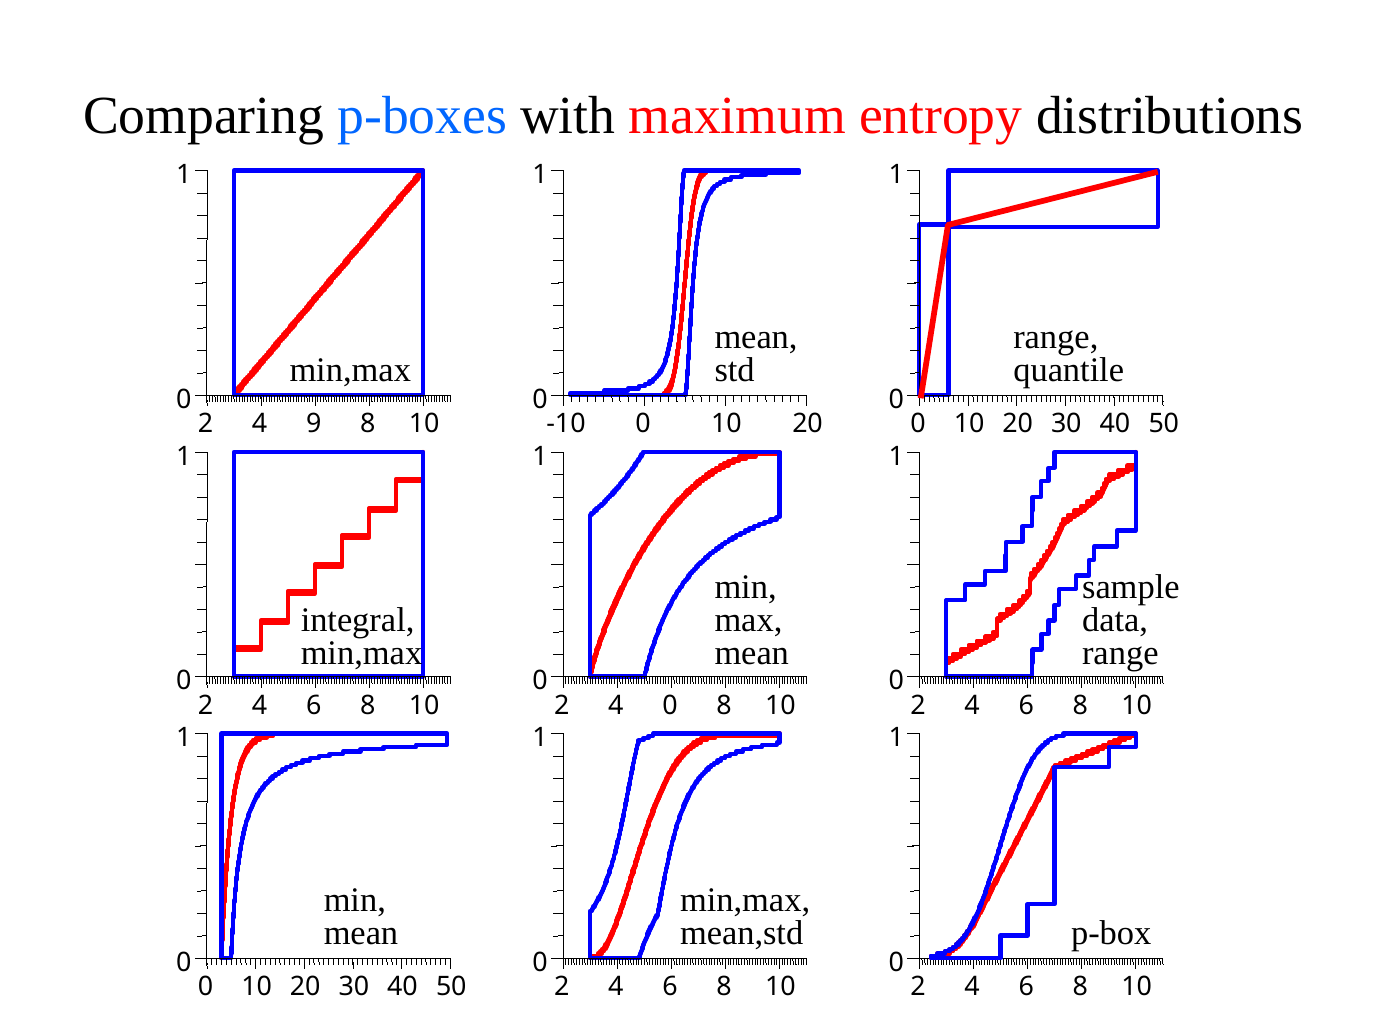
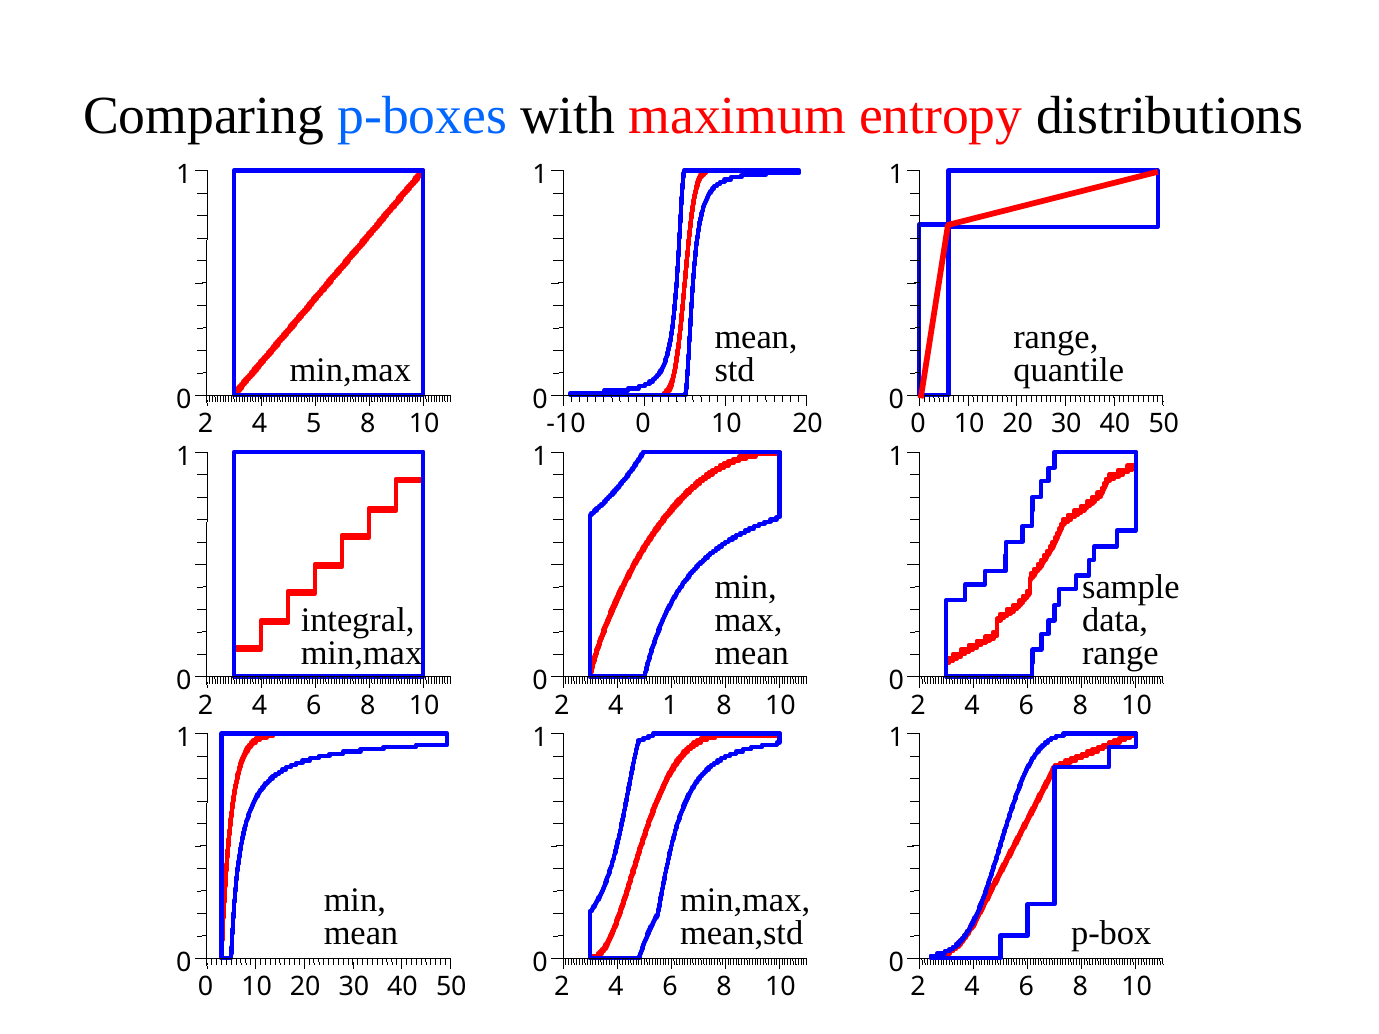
9: 9 -> 5
4 0: 0 -> 1
